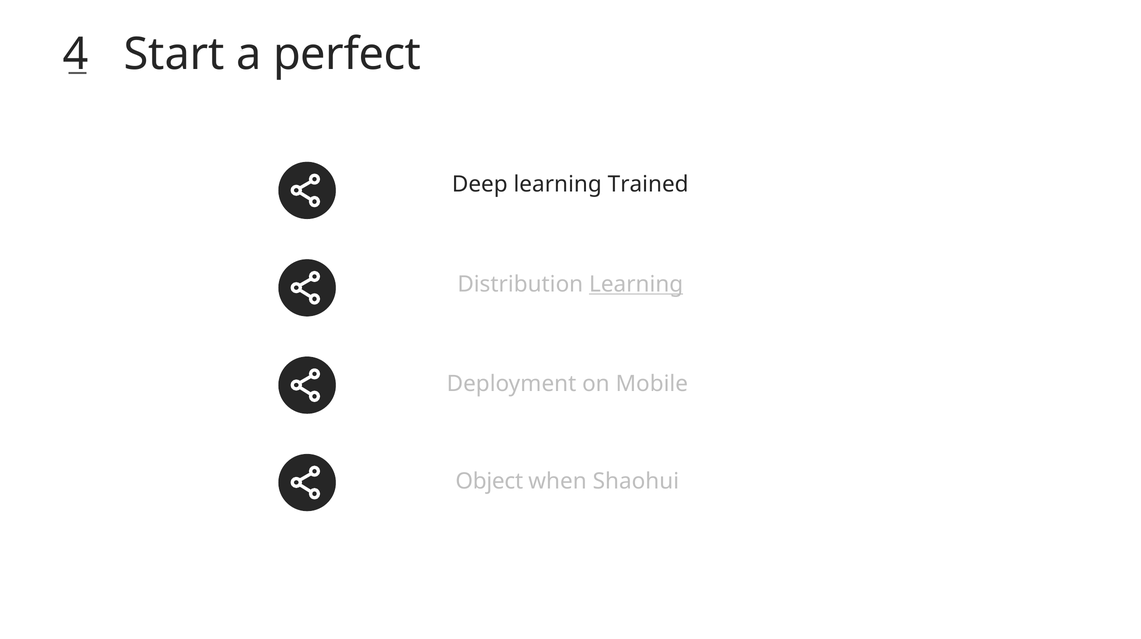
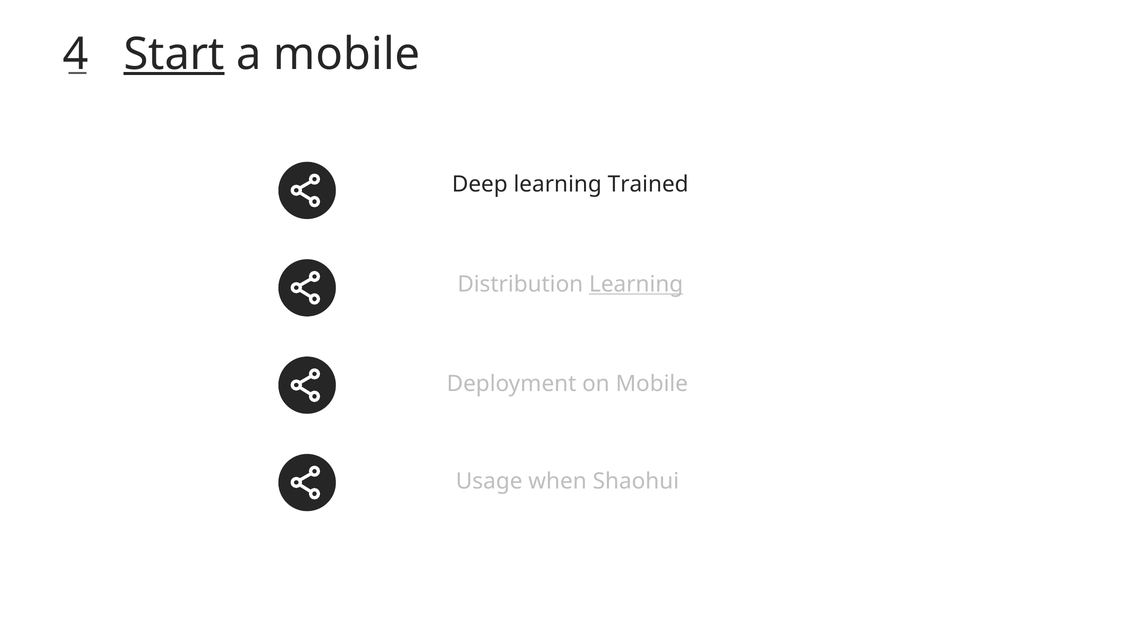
Start at (174, 54) underline: none -> present
perfect at (347, 54): perfect -> mobile
Object: Object -> Usage
